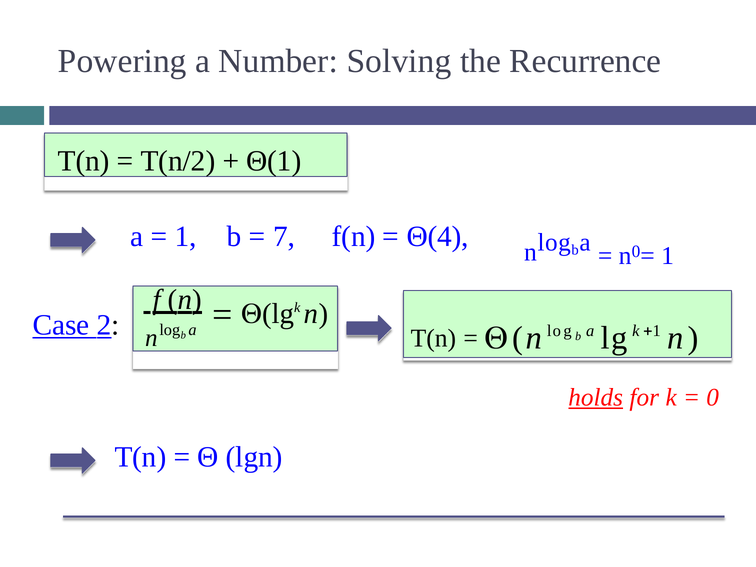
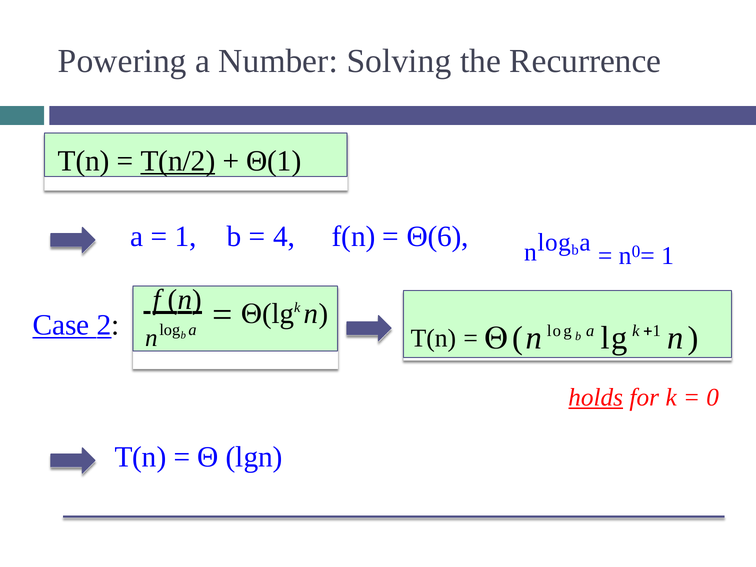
T(n/2 underline: none -> present
7: 7 -> 4
Θ(4: Θ(4 -> Θ(6
